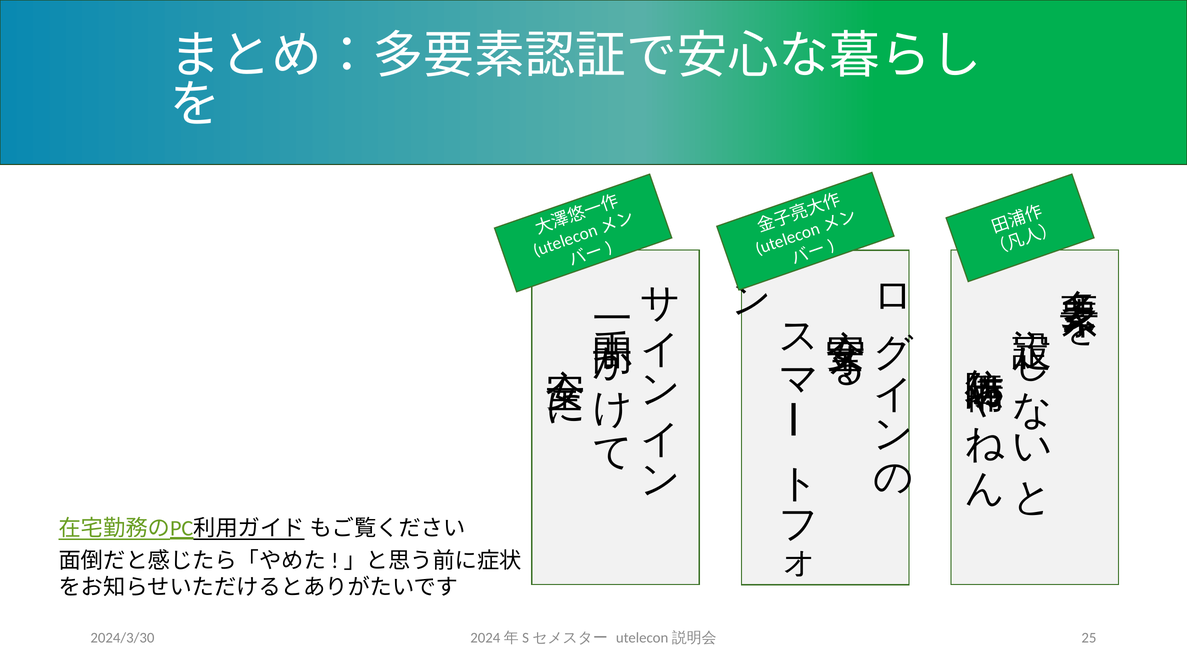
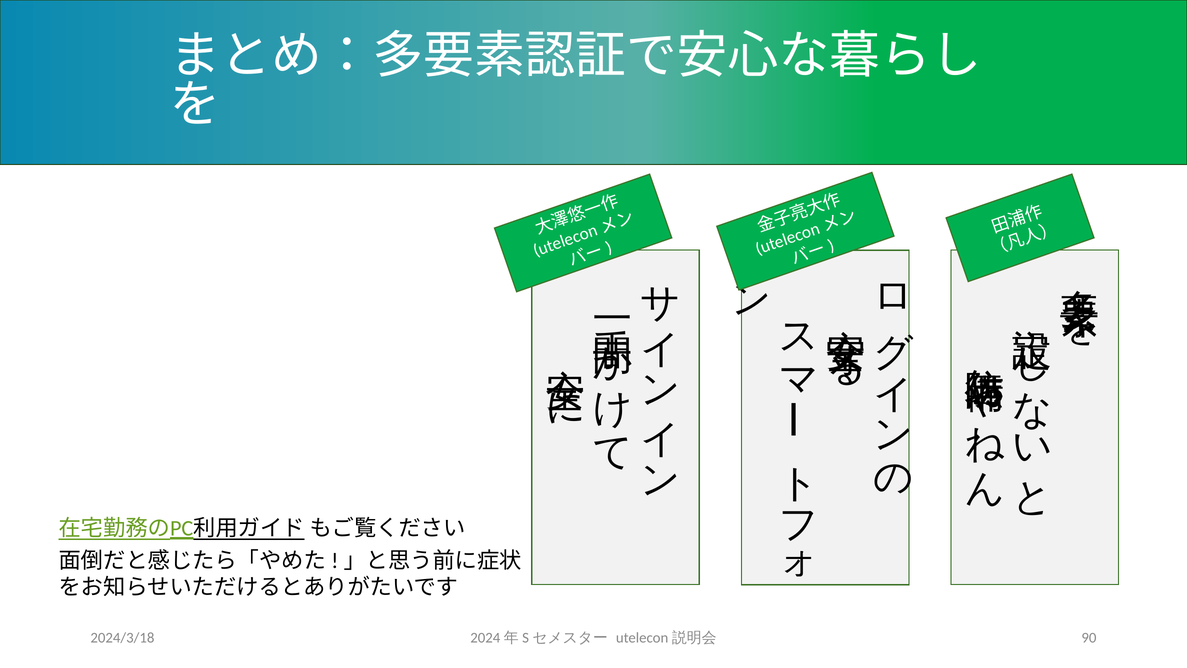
2024/3/30: 2024/3/30 -> 2024/3/18
25: 25 -> 90
